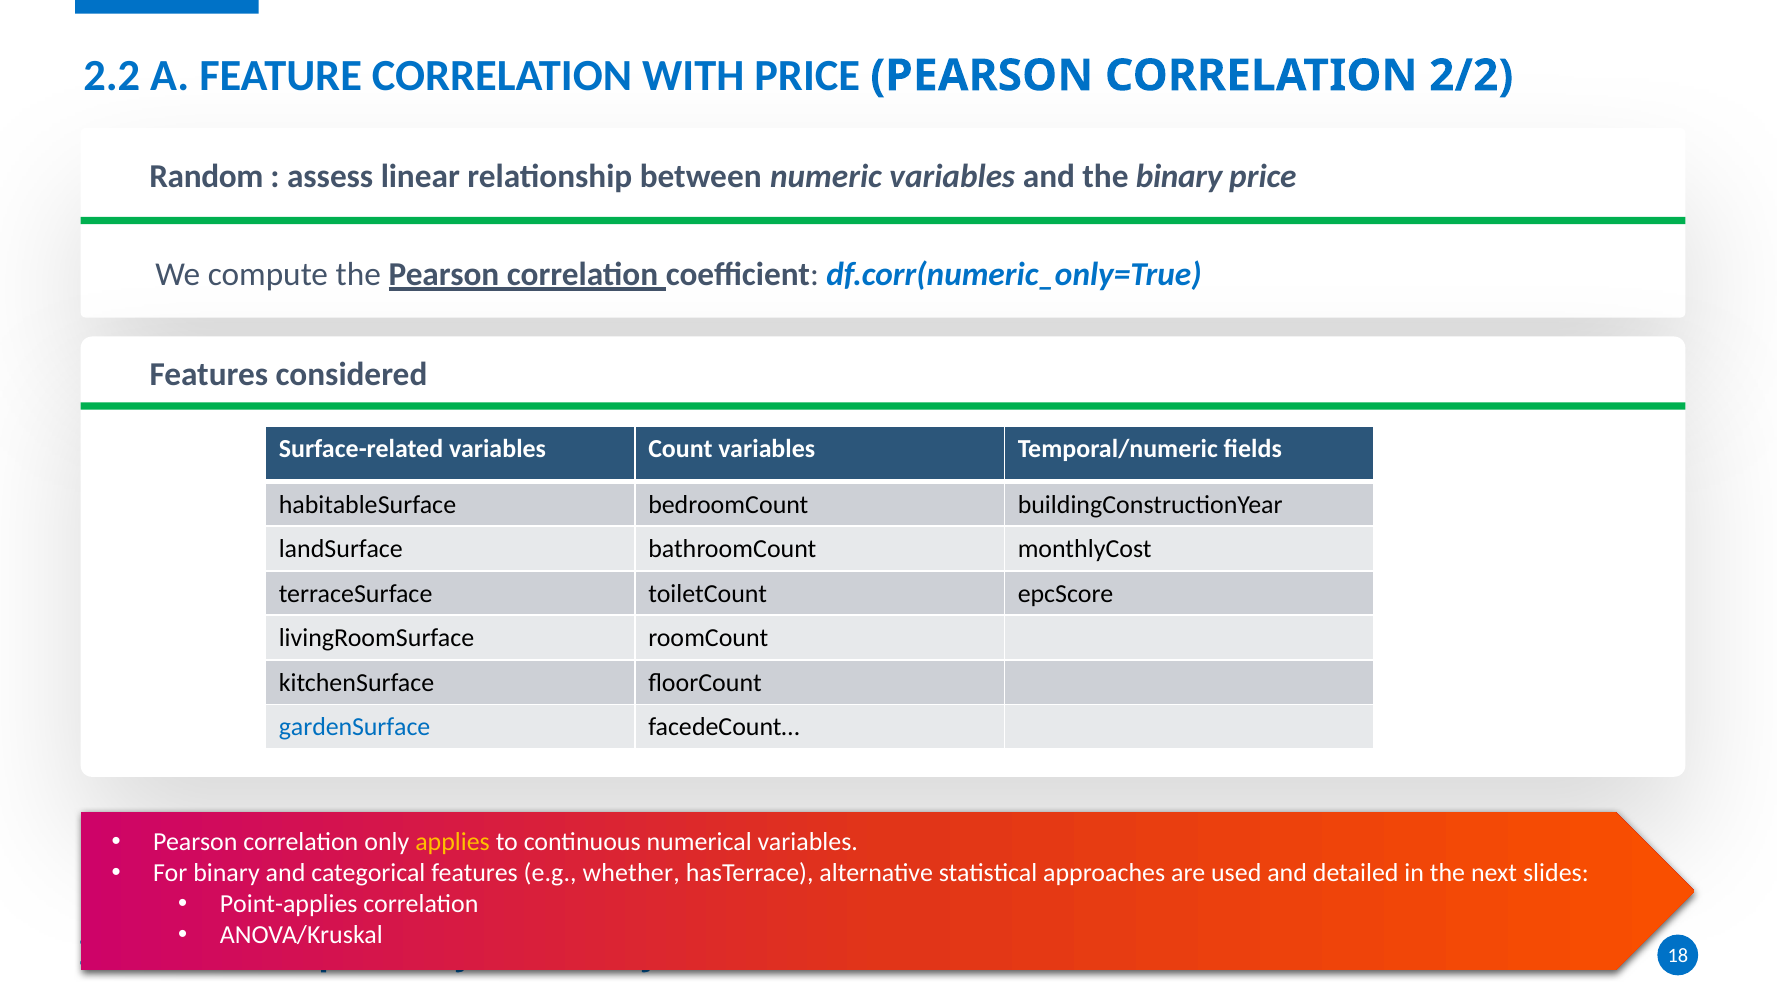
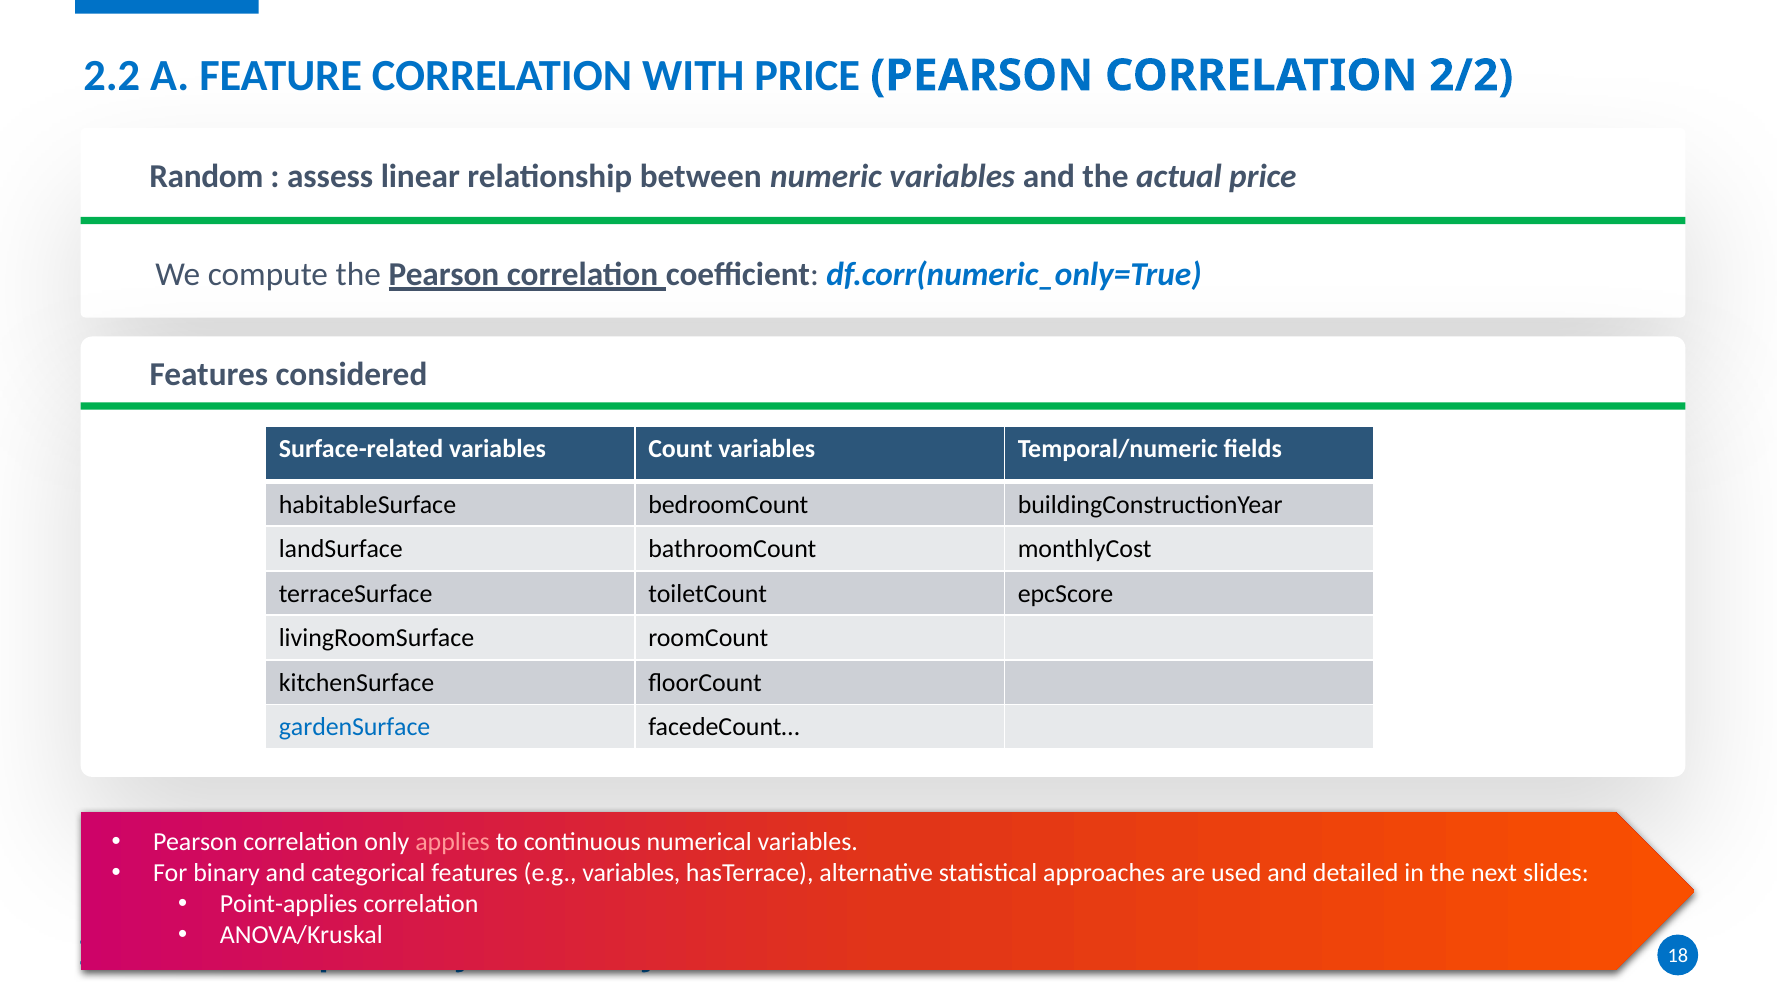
the binary: binary -> actual
applies colour: yellow -> pink
e.g whether: whether -> variables
